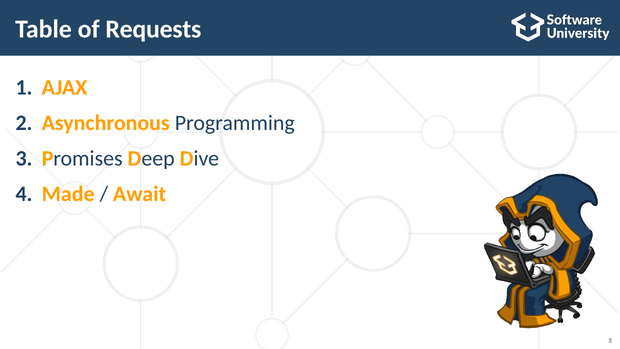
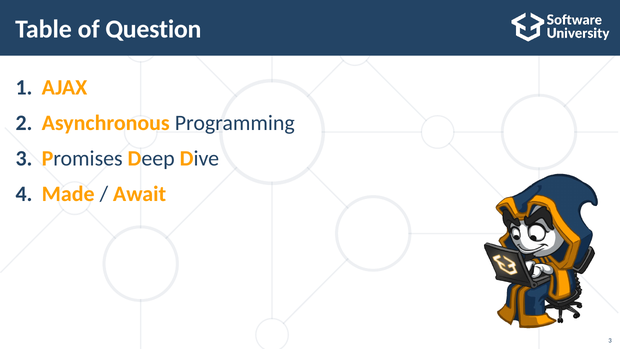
Requests: Requests -> Question
